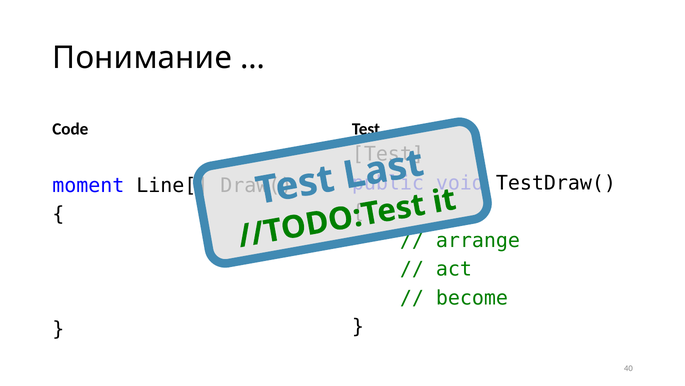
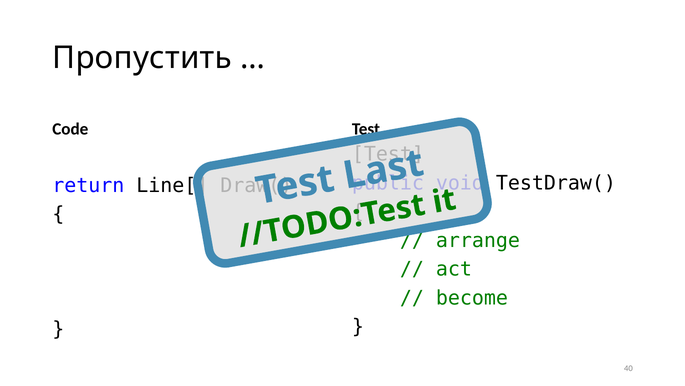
Понимание: Понимание -> Пропустить
moment: moment -> return
